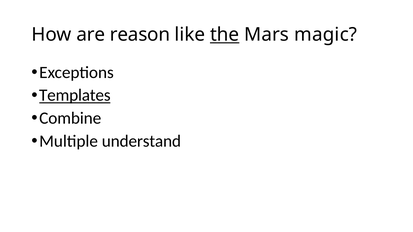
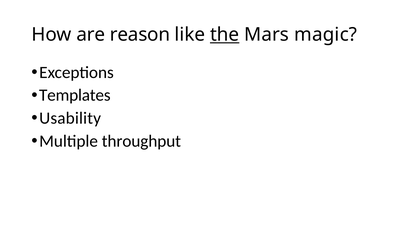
Templates underline: present -> none
Combine: Combine -> Usability
understand: understand -> throughput
